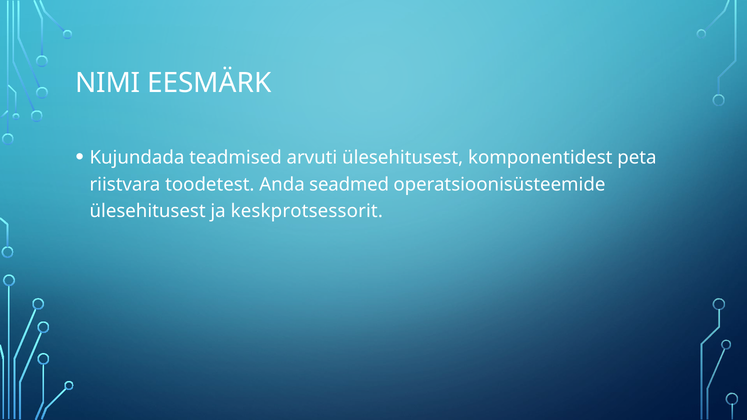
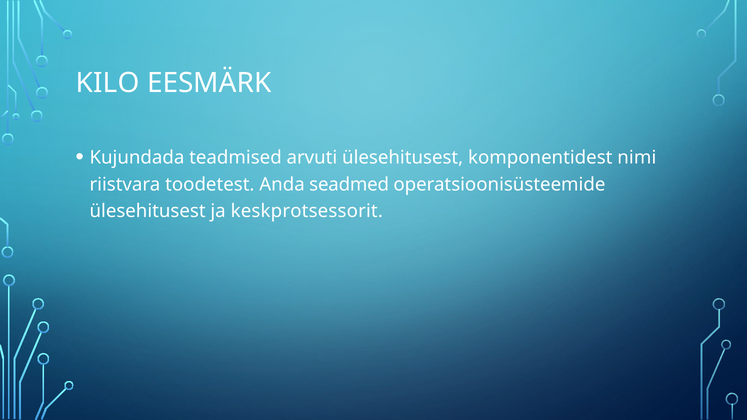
NIMI: NIMI -> KILO
peta: peta -> nimi
